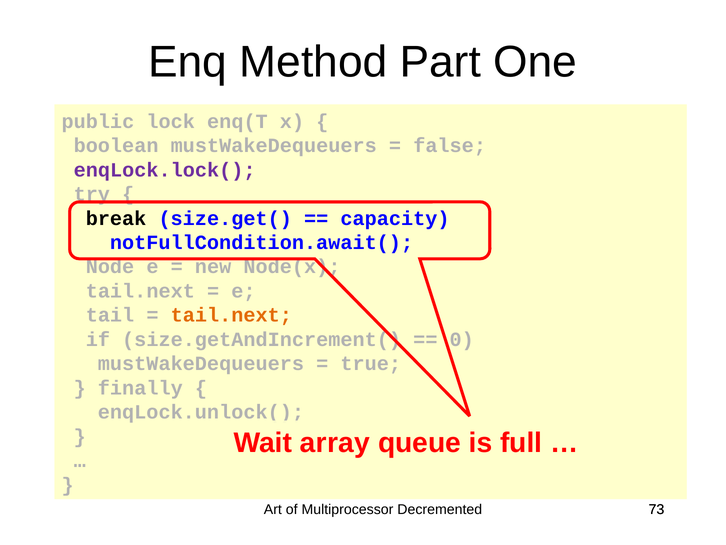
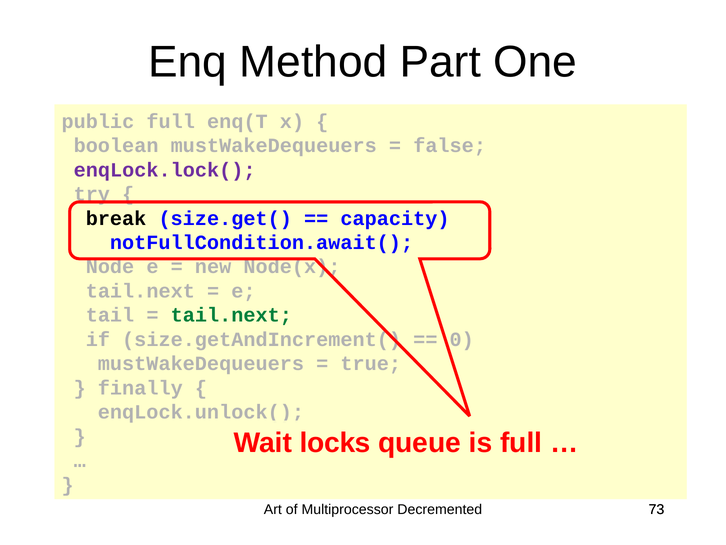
public lock: lock -> full
tail.next at (231, 315) colour: orange -> green
array: array -> locks
